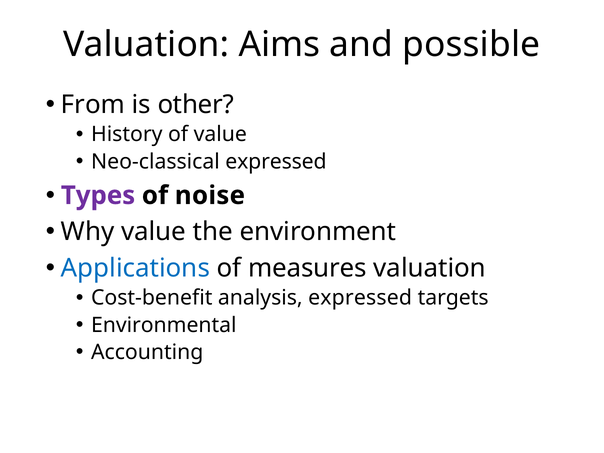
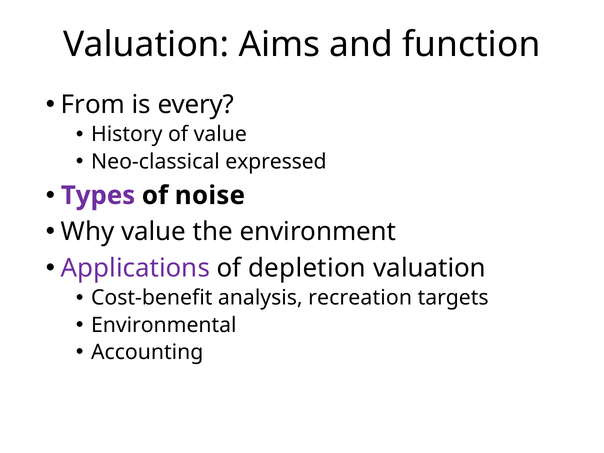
possible: possible -> function
other: other -> every
Applications colour: blue -> purple
measures: measures -> depletion
analysis expressed: expressed -> recreation
